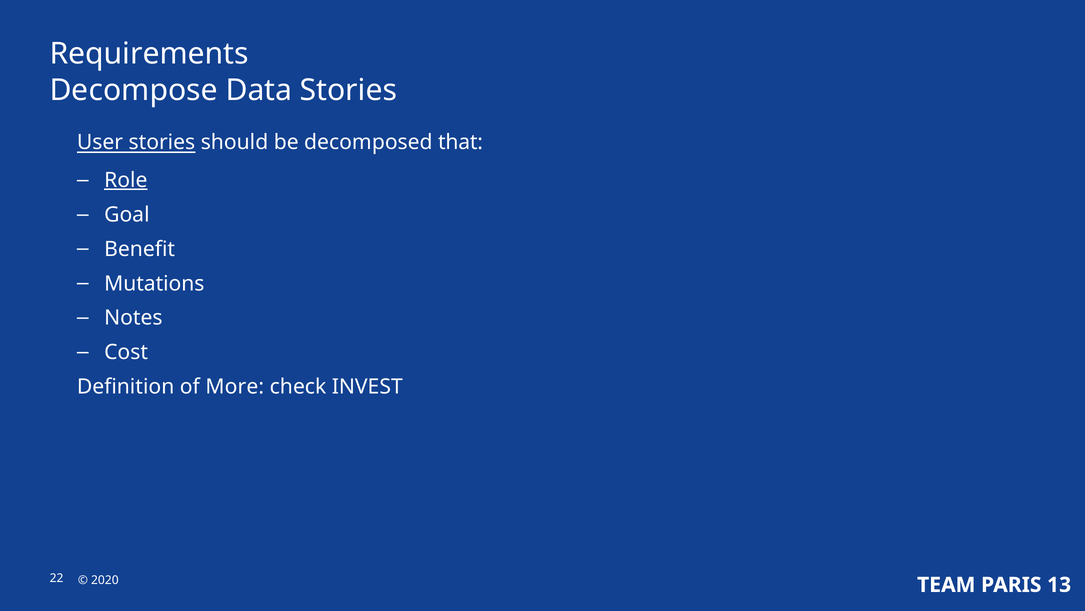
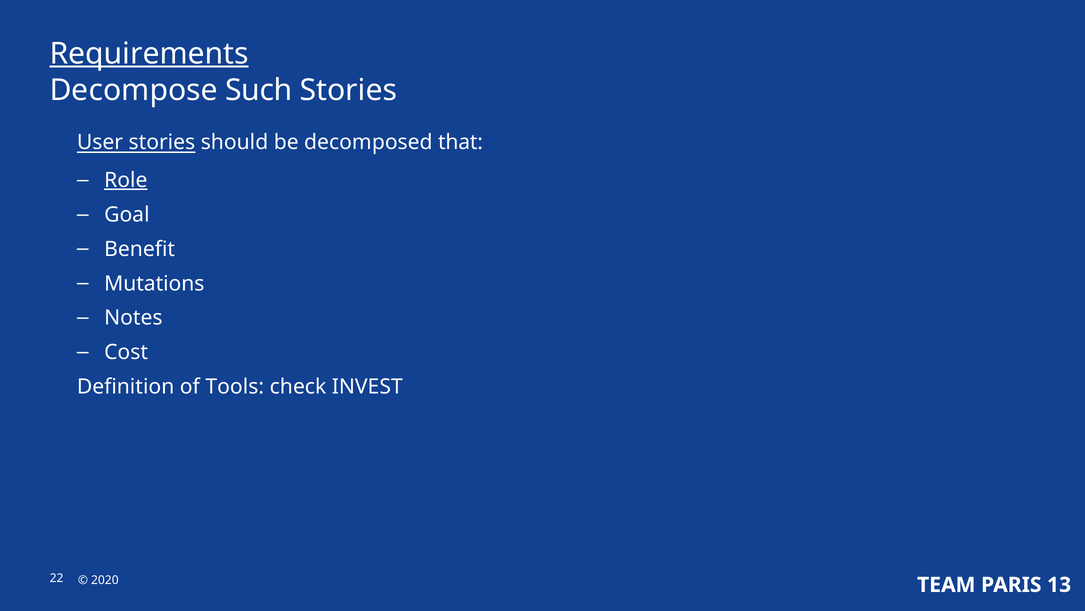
Requirements underline: none -> present
Data: Data -> Such
More: More -> Tools
